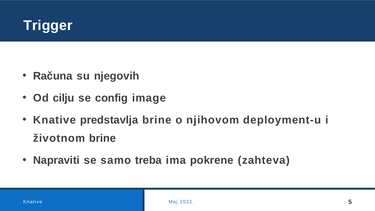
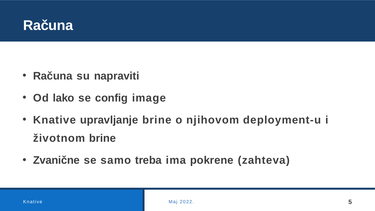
Trigger at (48, 25): Trigger -> Računa
njegovih: njegovih -> napraviti
cilju: cilju -> lako
predstavlja: predstavlja -> upravljanje
Napraviti: Napraviti -> Zvanične
